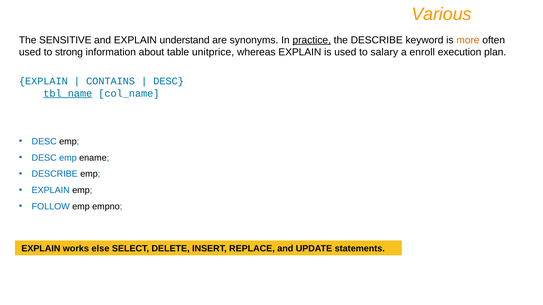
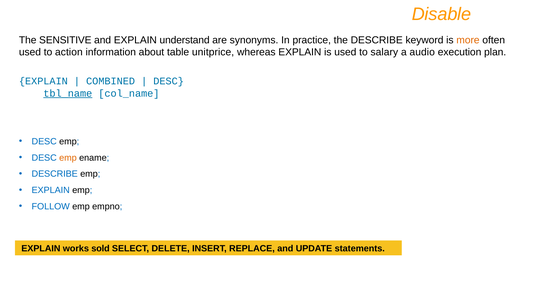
Various: Various -> Disable
practice underline: present -> none
strong: strong -> action
enroll: enroll -> audio
CONTAINS: CONTAINS -> COMBINED
emp at (68, 158) colour: blue -> orange
else: else -> sold
